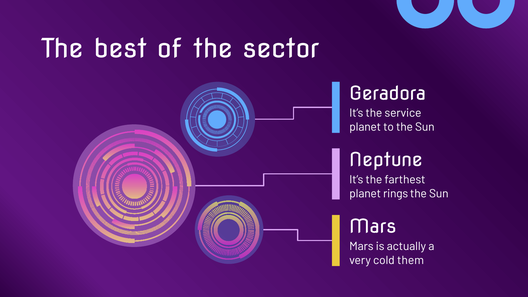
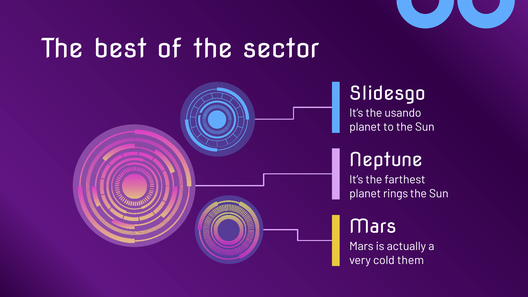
Geradora: Geradora -> Slidesgo
service: service -> usando
